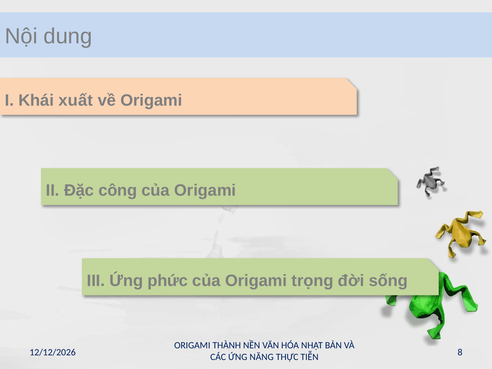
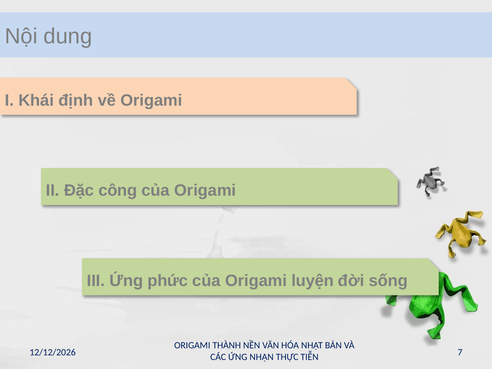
xuất: xuất -> định
trọng: trọng -> luyện
8: 8 -> 7
NĂNG: NĂNG -> NHẬN
